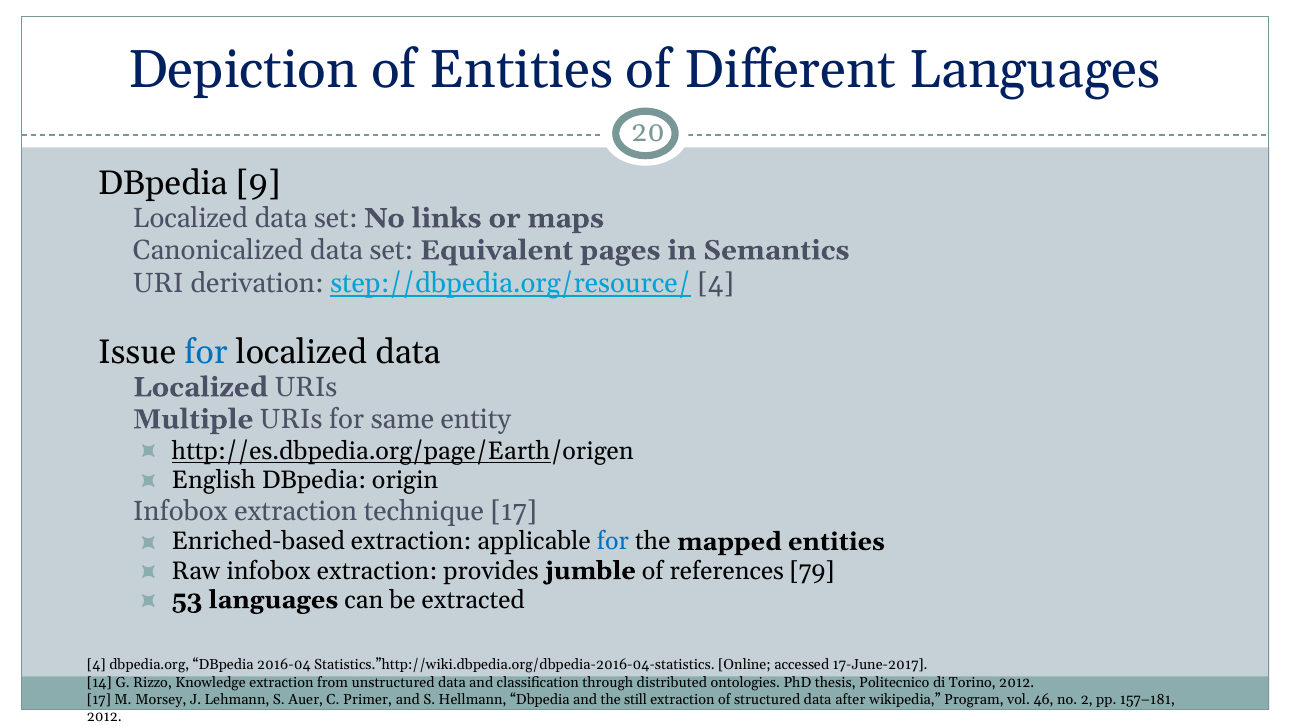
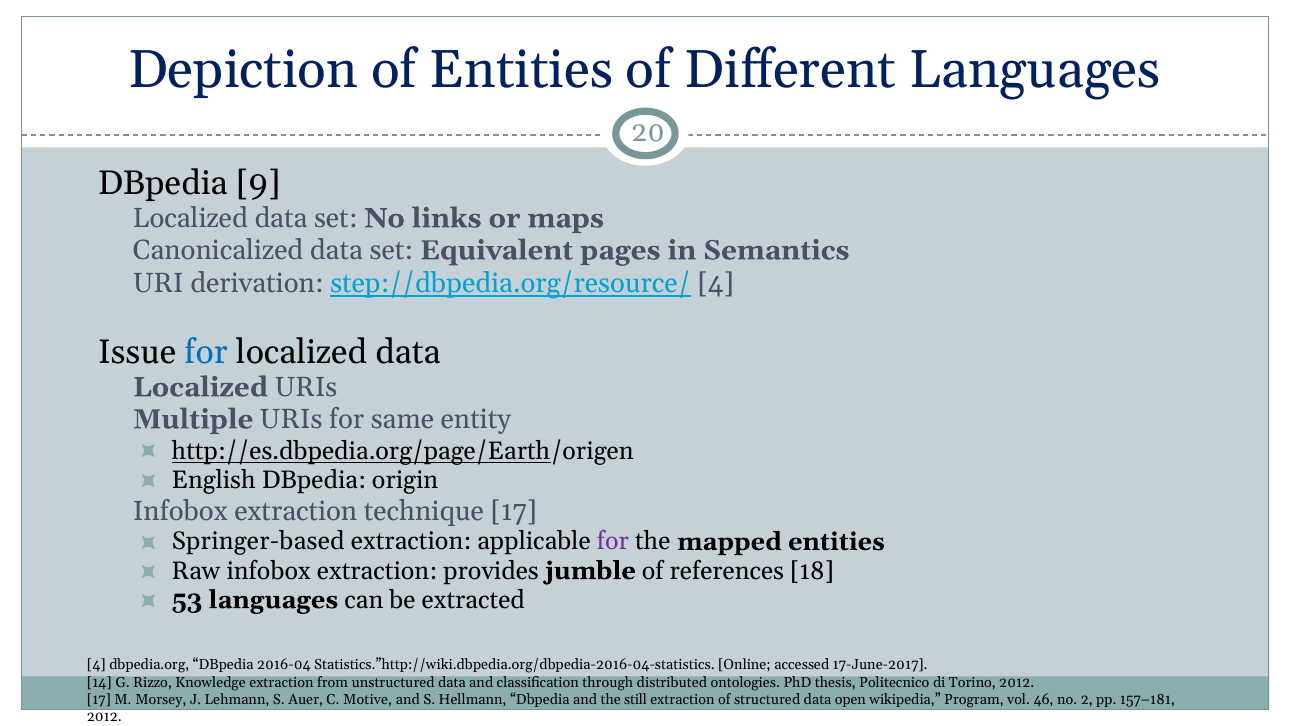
Enriched-based: Enriched-based -> Springer-based
for at (613, 542) colour: blue -> purple
79: 79 -> 18
Primer: Primer -> Motive
after: after -> open
